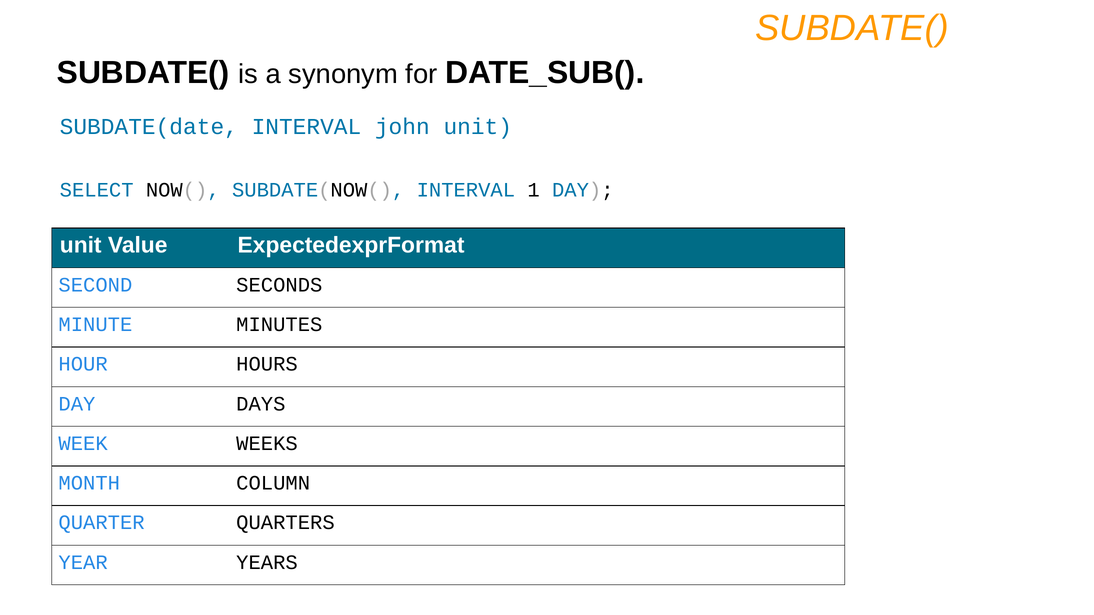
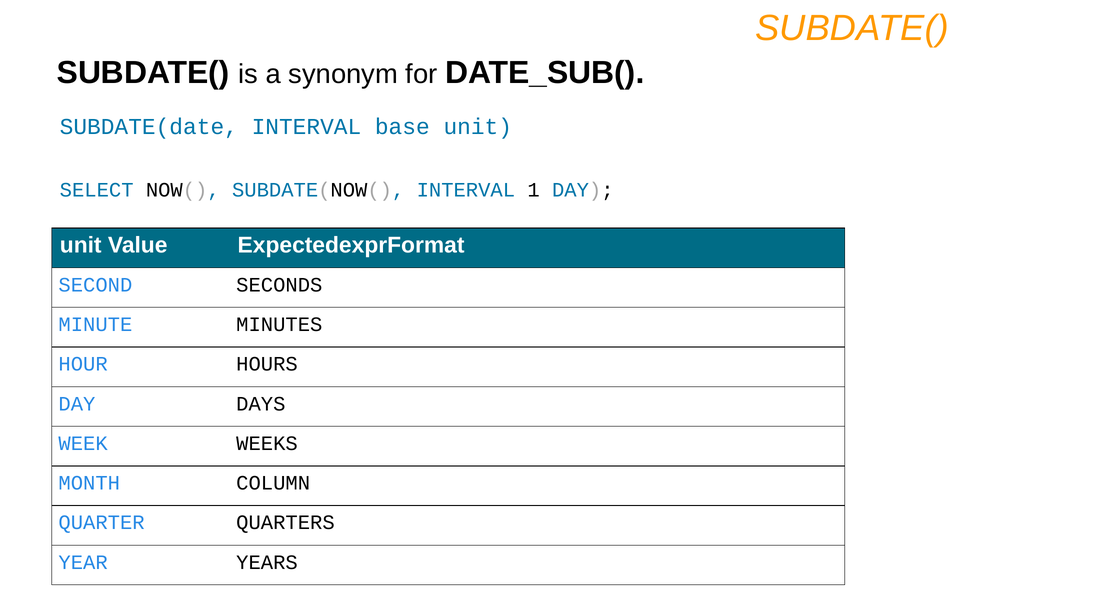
john: john -> base
